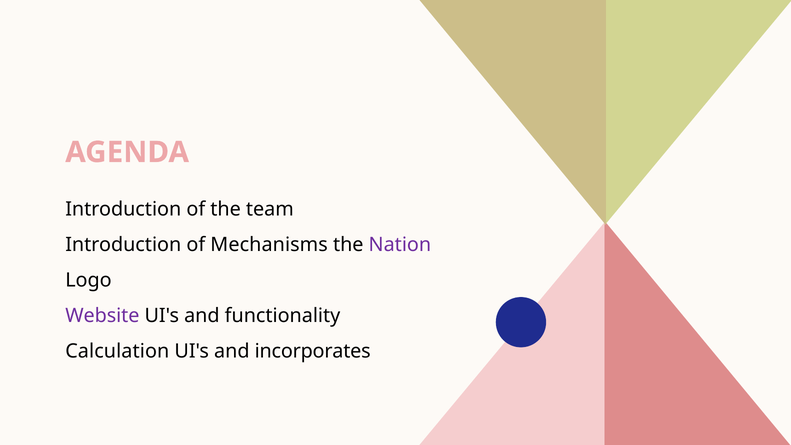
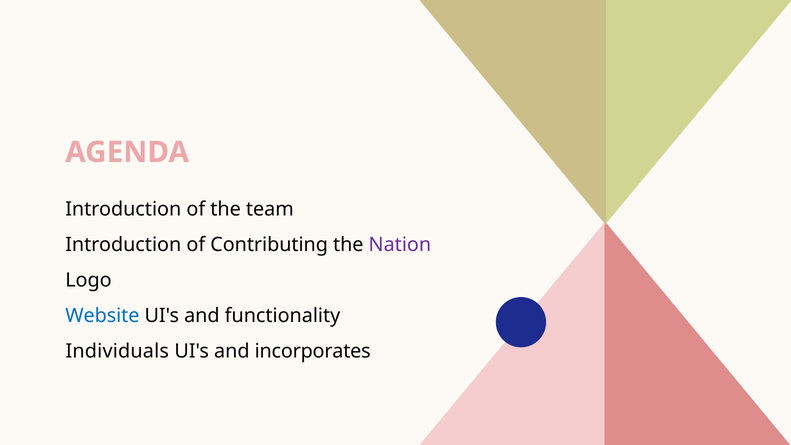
Mechanisms: Mechanisms -> Contributing
Website colour: purple -> blue
Calculation: Calculation -> Individuals
